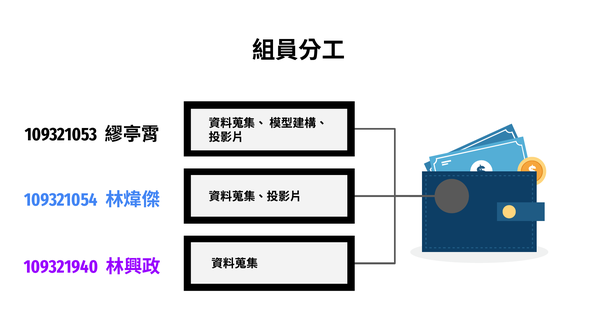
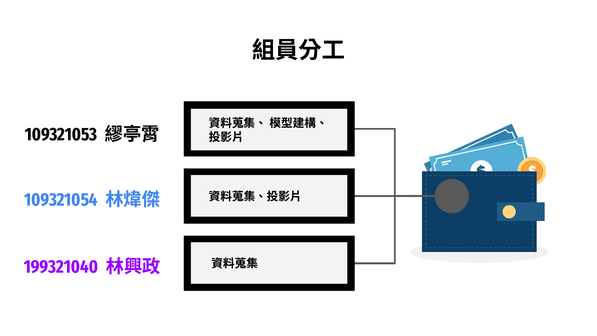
109321940: 109321940 -> 199321040
